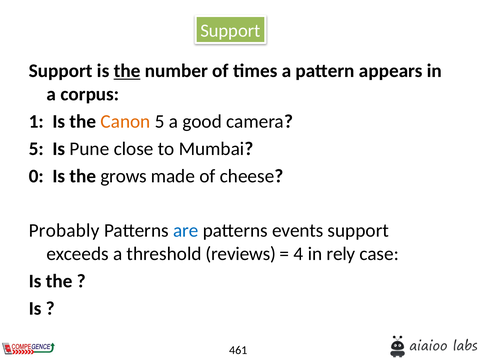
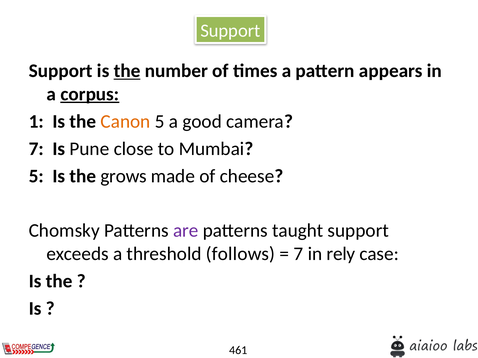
corpus underline: none -> present
5 at (36, 149): 5 -> 7
0 at (36, 176): 0 -> 5
Probably: Probably -> Chomsky
are colour: blue -> purple
events: events -> taught
reviews: reviews -> follows
4 at (298, 254): 4 -> 7
